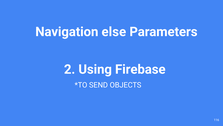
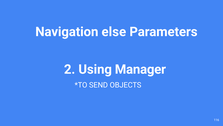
Firebase: Firebase -> Manager
